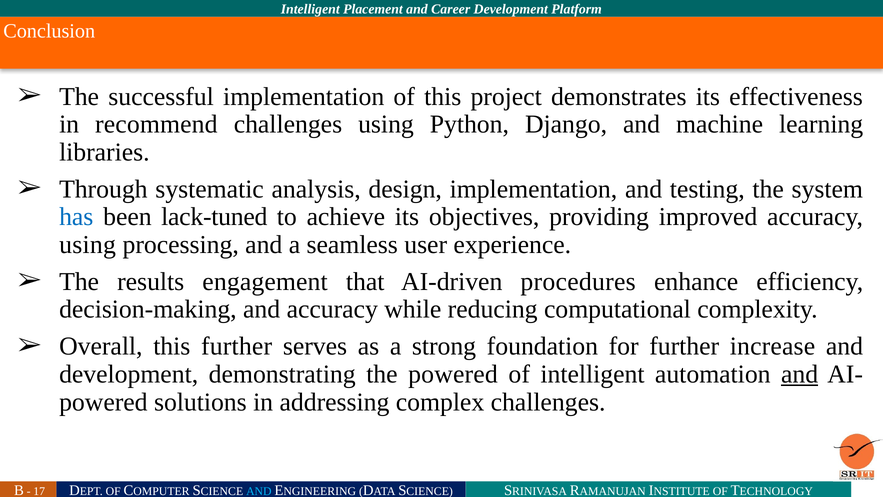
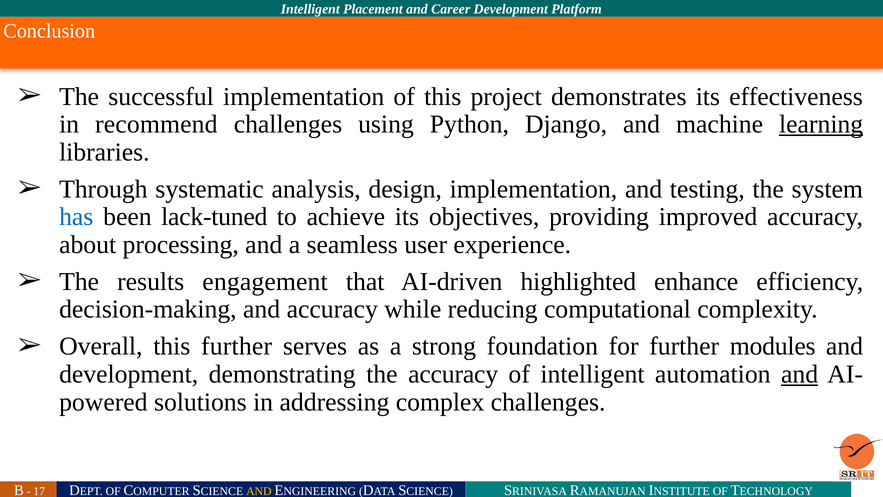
learning underline: none -> present
using at (88, 245): using -> about
procedures: procedures -> highlighted
increase: increase -> modules
the powered: powered -> accuracy
AND at (259, 491) colour: light blue -> yellow
